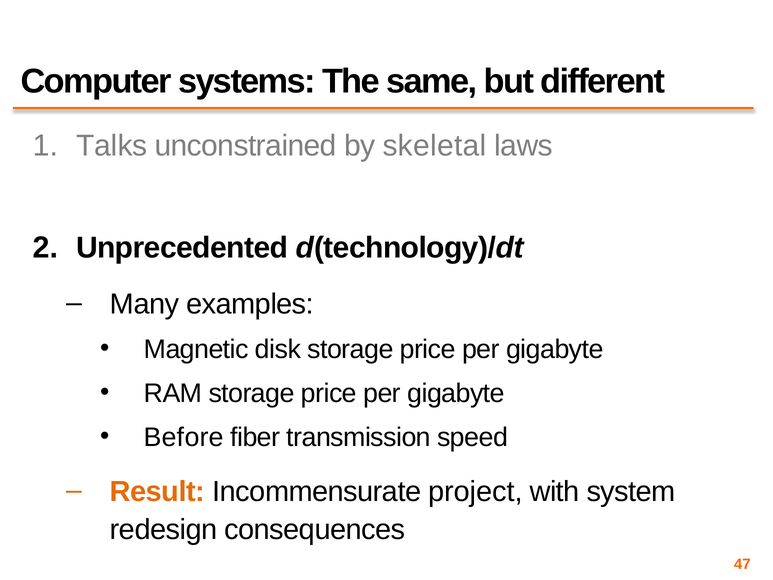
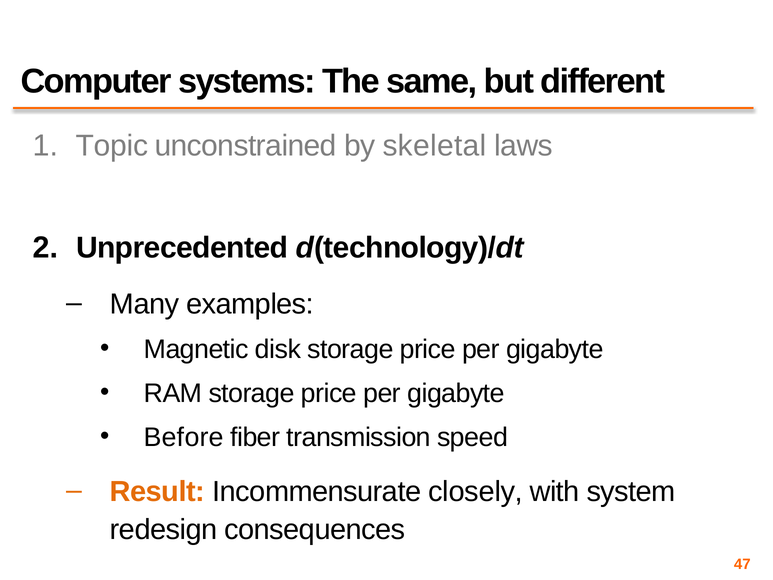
Talks: Talks -> Topic
project: project -> closely
